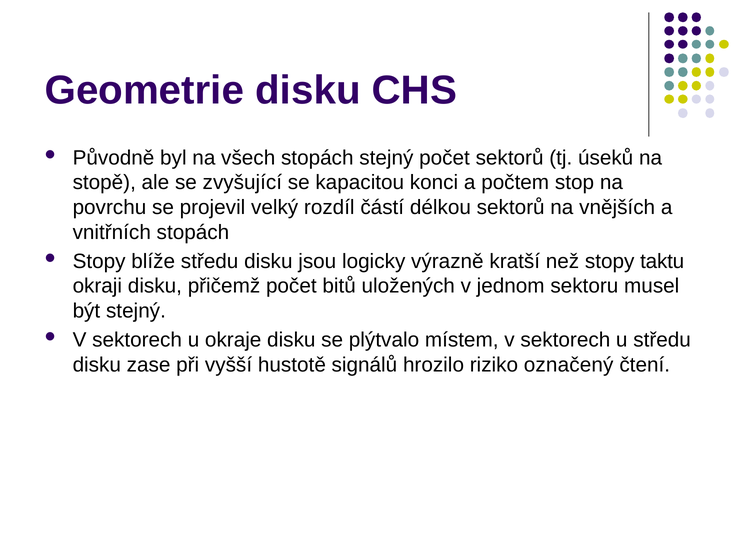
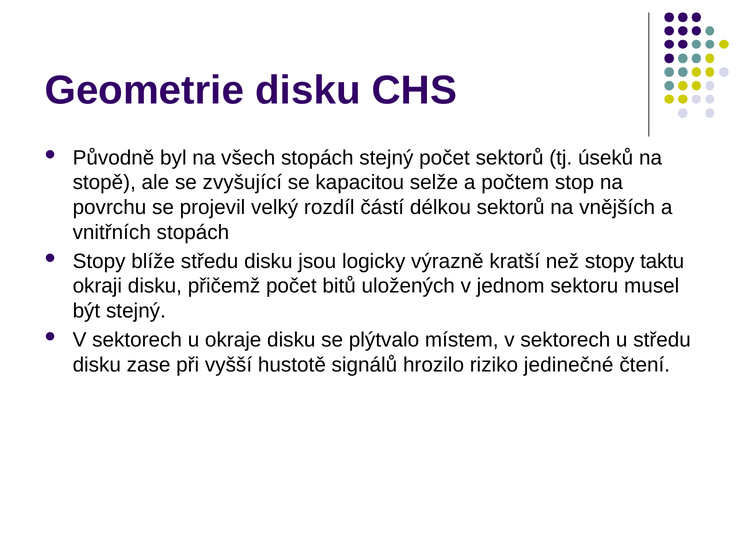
konci: konci -> selže
označený: označený -> jedinečné
